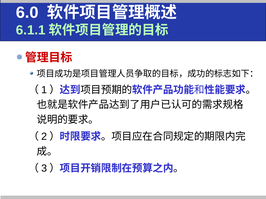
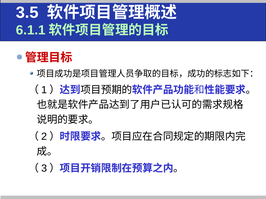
6.0: 6.0 -> 3.5
